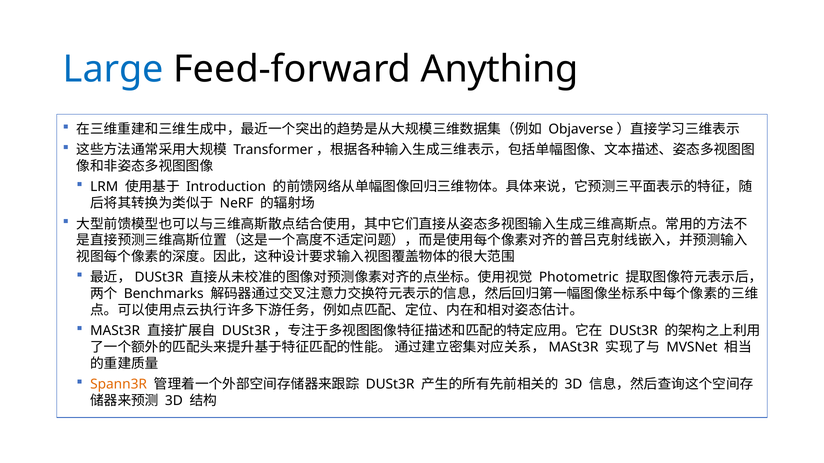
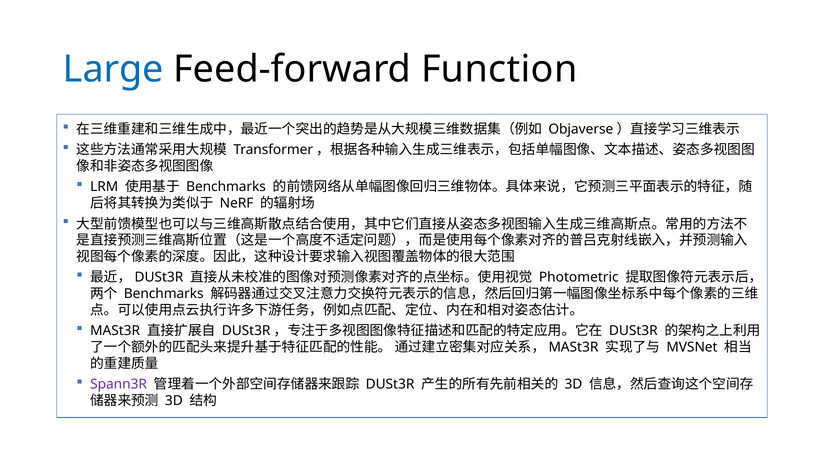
Anything: Anything -> Function
Introduction at (226, 187): Introduction -> Benchmarks
Spann3R colour: orange -> purple
